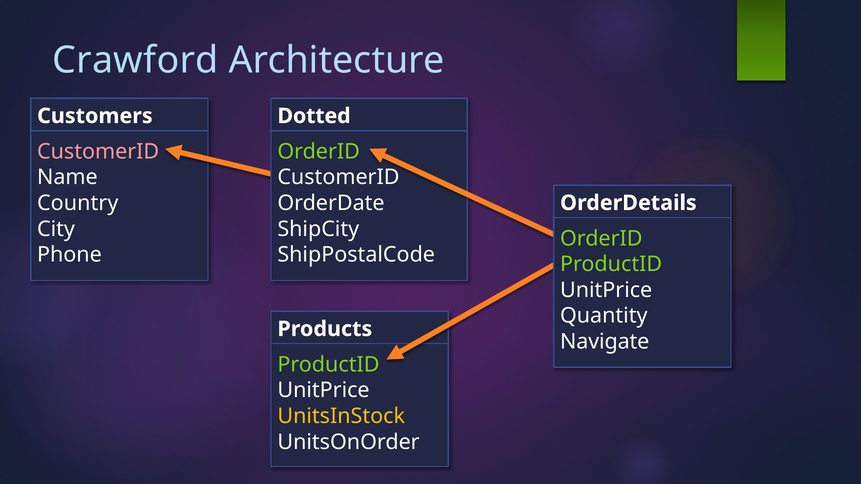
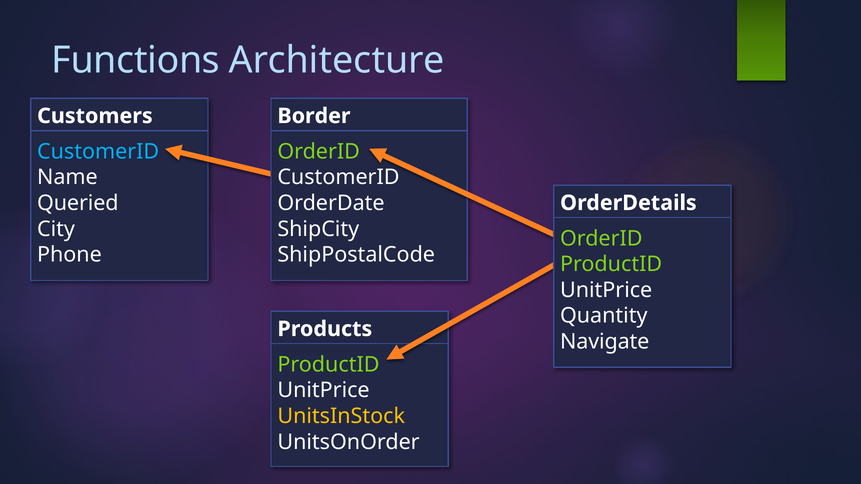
Crawford: Crawford -> Functions
Dotted: Dotted -> Border
CustomerID at (98, 152) colour: pink -> light blue
Country: Country -> Queried
